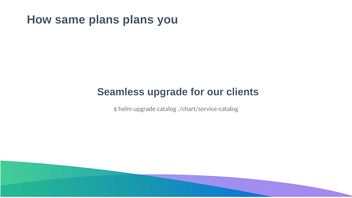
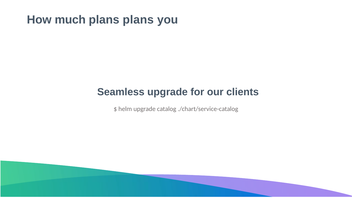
same: same -> much
